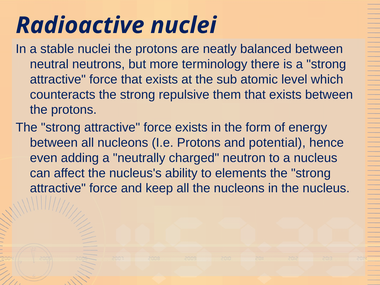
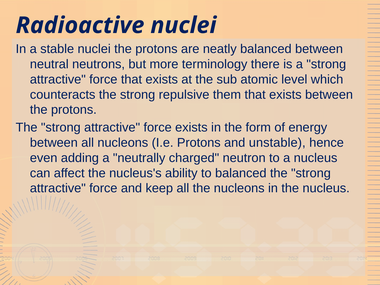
potential: potential -> unstable
to elements: elements -> balanced
